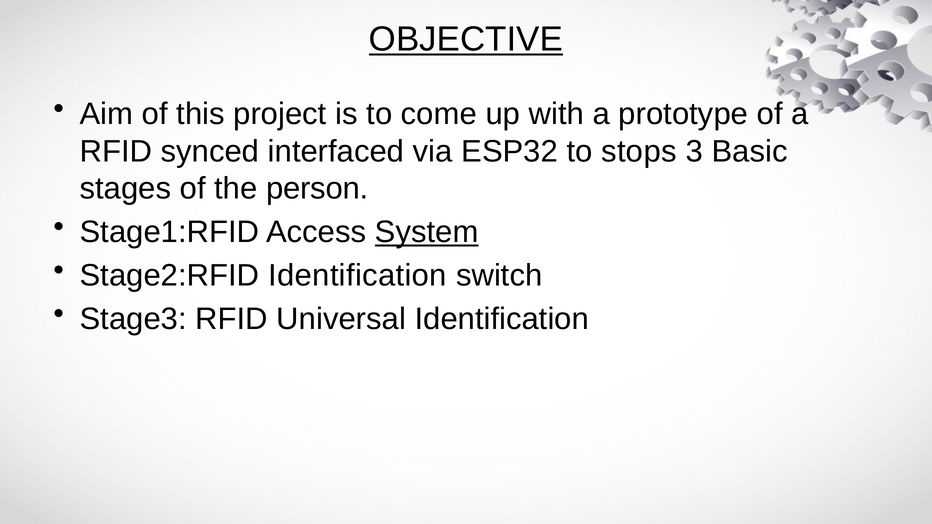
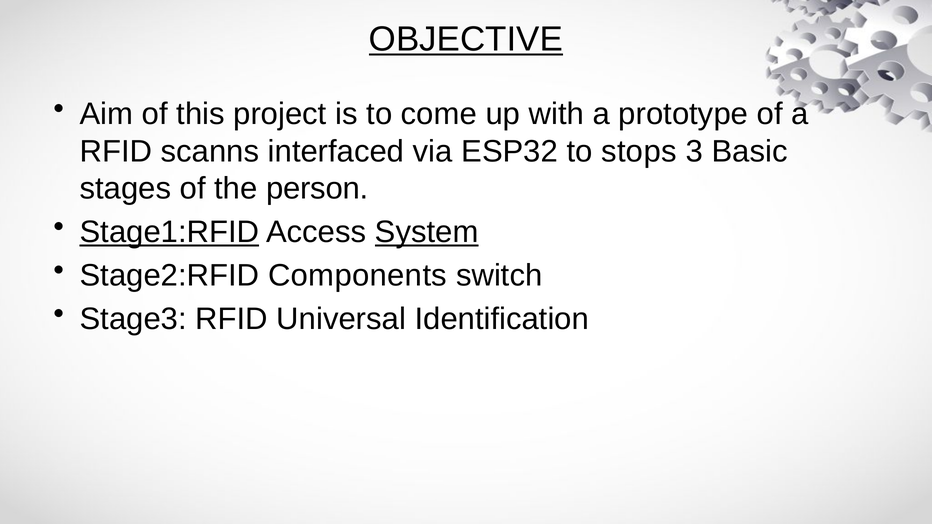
synced: synced -> scanns
Stage1:RFID underline: none -> present
Stage2:RFID Identification: Identification -> Components
